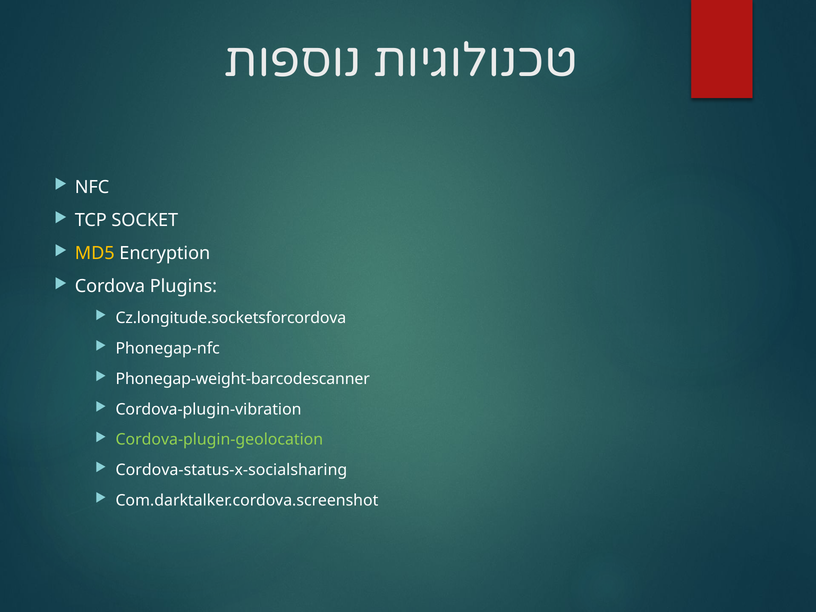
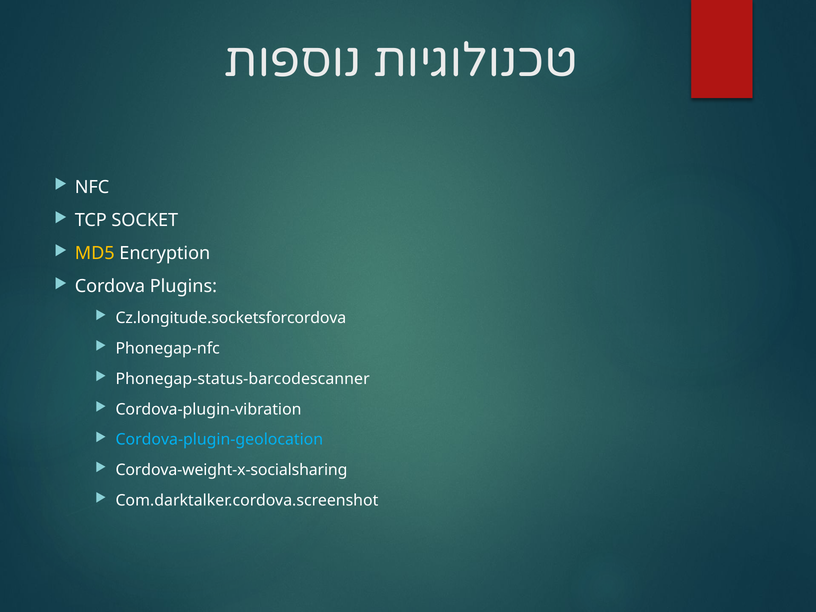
Phonegap-weight-barcodescanner: Phonegap-weight-barcodescanner -> Phonegap-status-barcodescanner
Cordova-plugin-geolocation colour: light green -> light blue
Cordova-status-x-socialsharing: Cordova-status-x-socialsharing -> Cordova-weight-x-socialsharing
